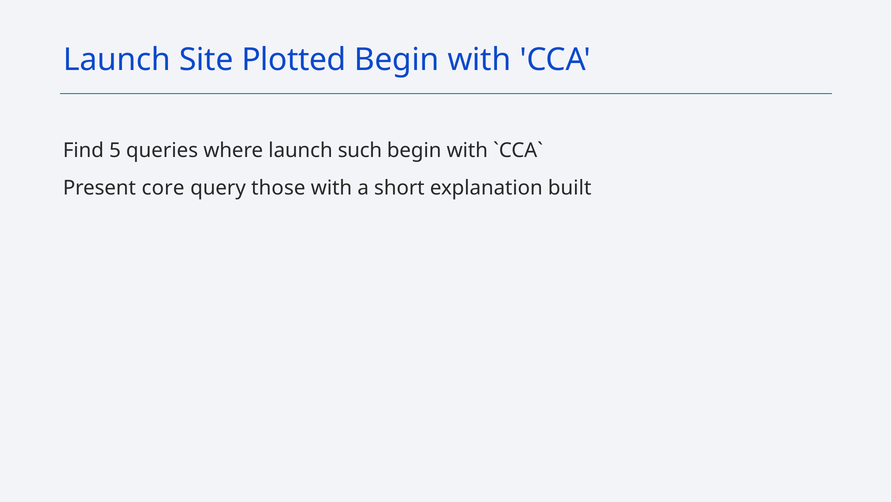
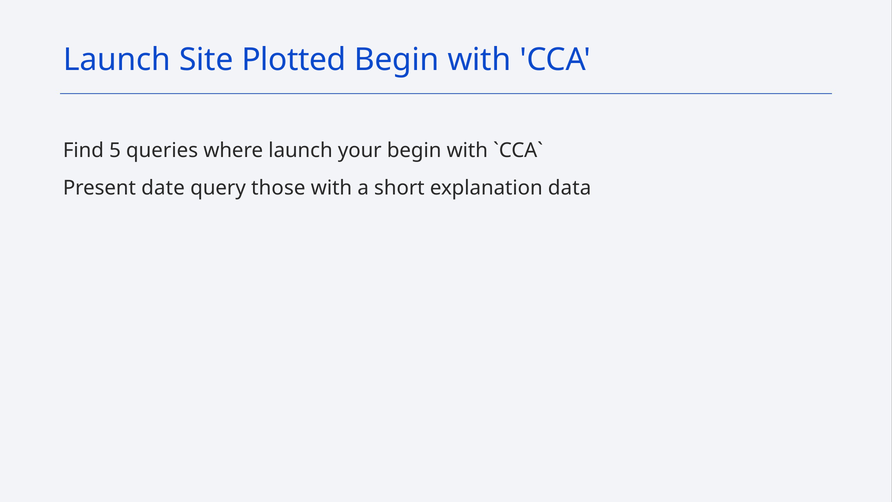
such: such -> your
core: core -> date
built: built -> data
